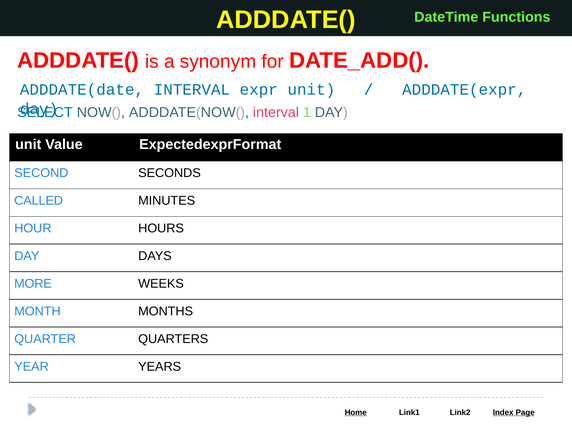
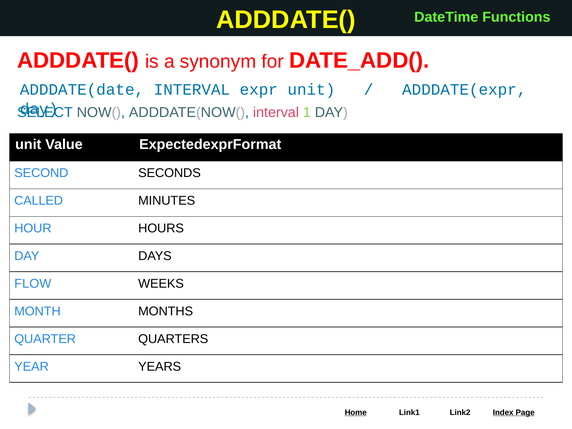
MORE: MORE -> FLOW
